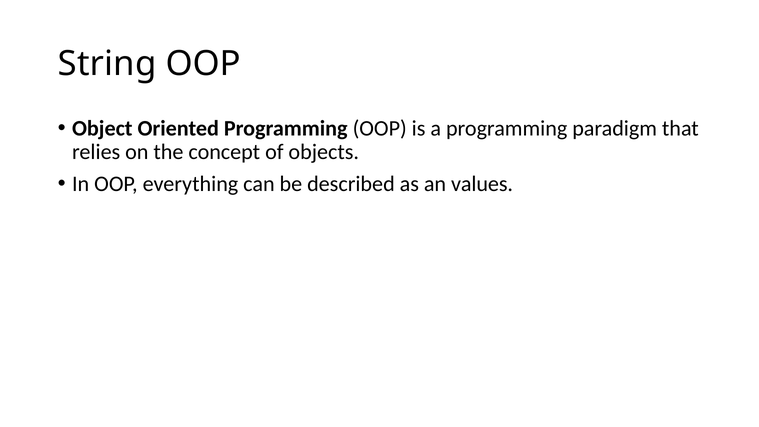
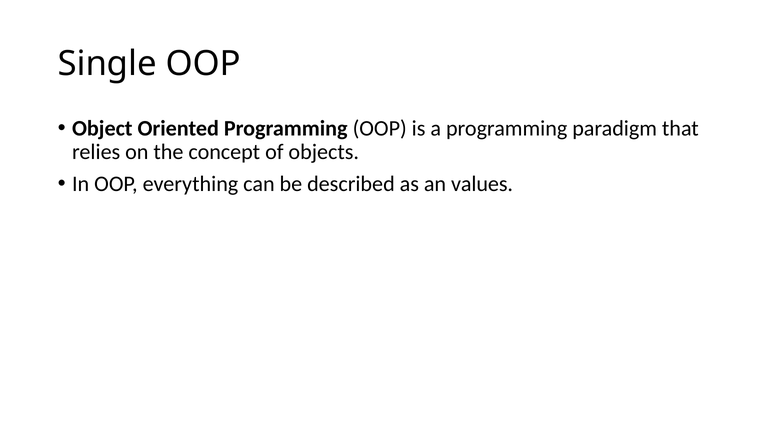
String: String -> Single
